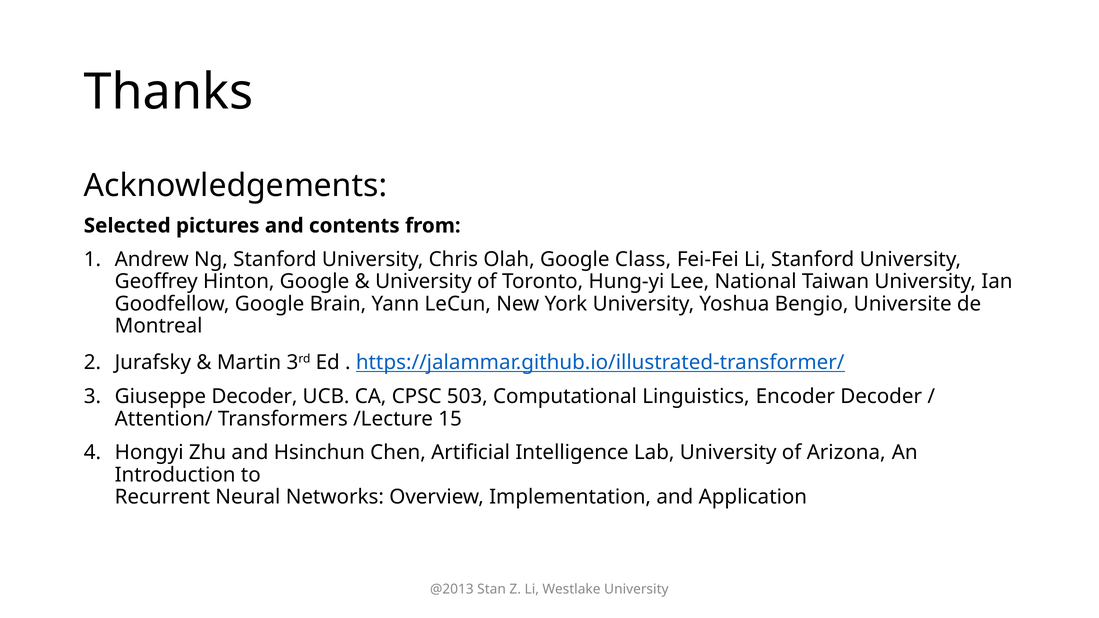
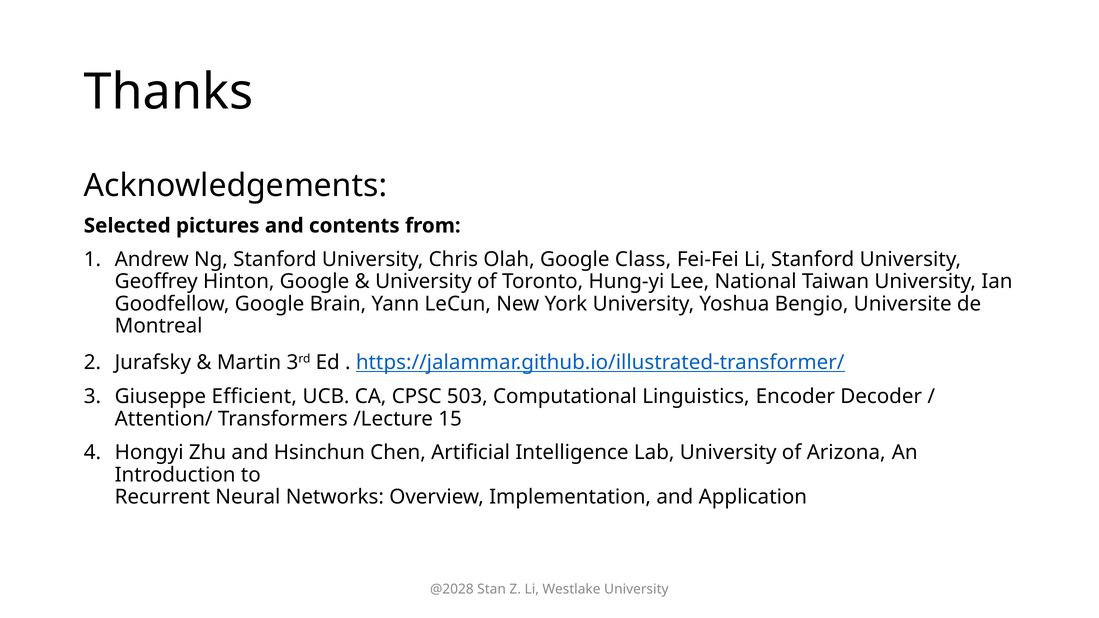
Giuseppe Decoder: Decoder -> Efficient
@2013: @2013 -> @2028
